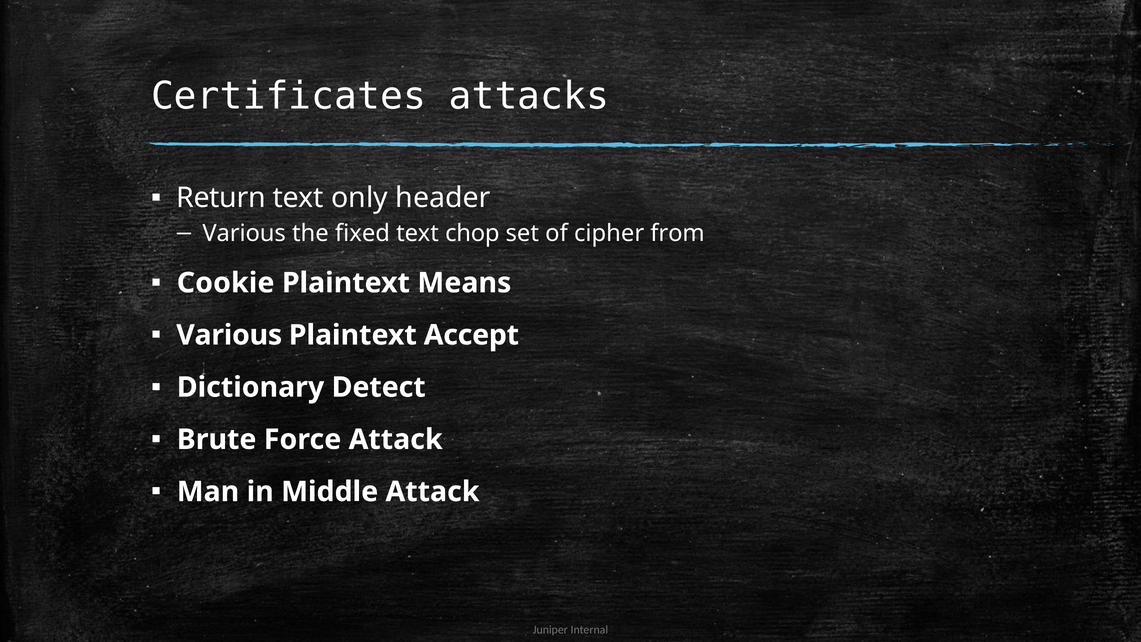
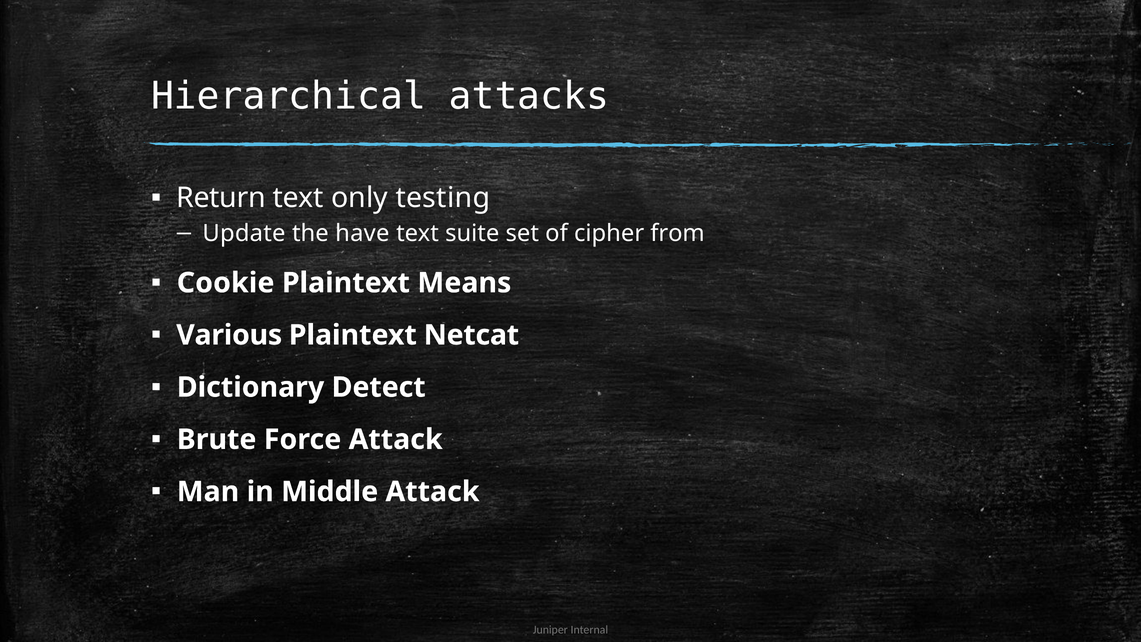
Certificates: Certificates -> Hierarchical
header: header -> testing
Various at (244, 233): Various -> Update
fixed: fixed -> have
chop: chop -> suite
Accept: Accept -> Netcat
